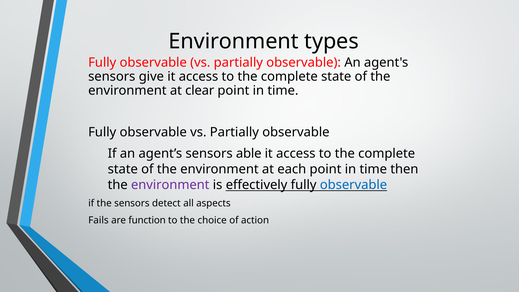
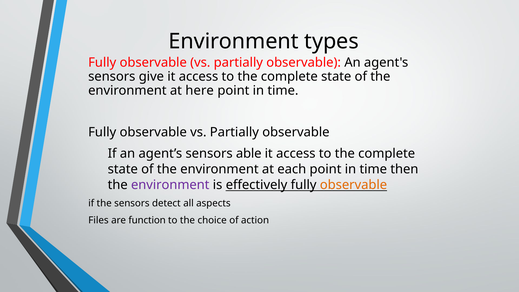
clear: clear -> here
observable at (354, 185) colour: blue -> orange
Fails: Fails -> Files
